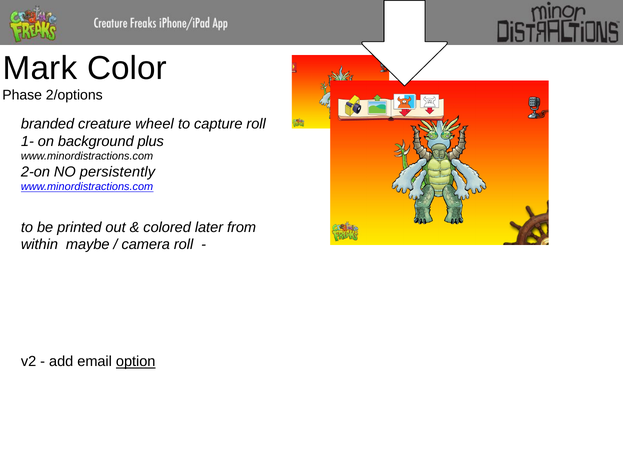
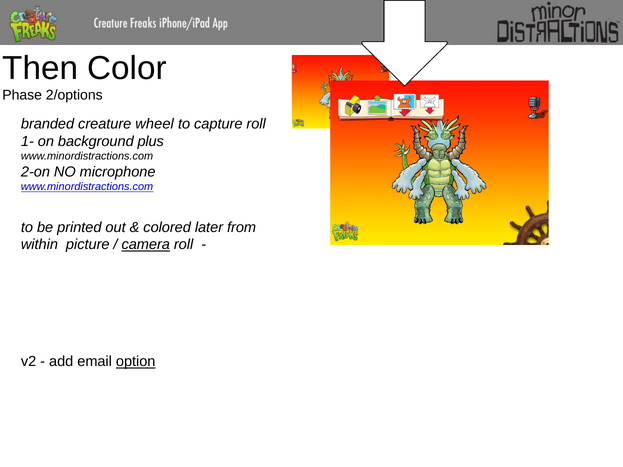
Mark: Mark -> Then
persistently: persistently -> microphone
maybe: maybe -> picture
camera underline: none -> present
